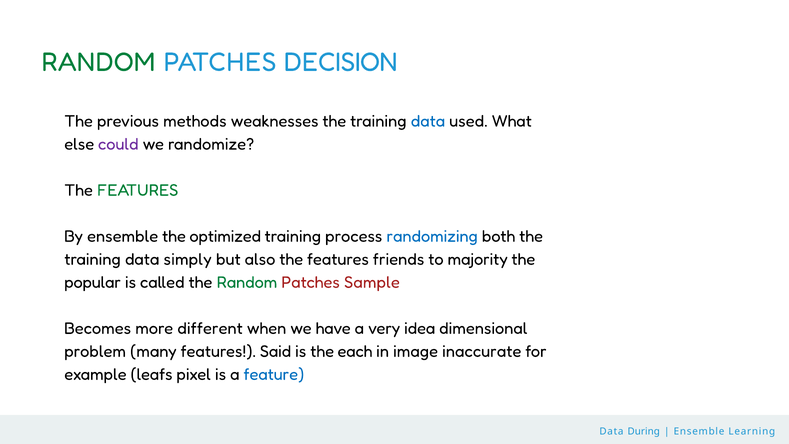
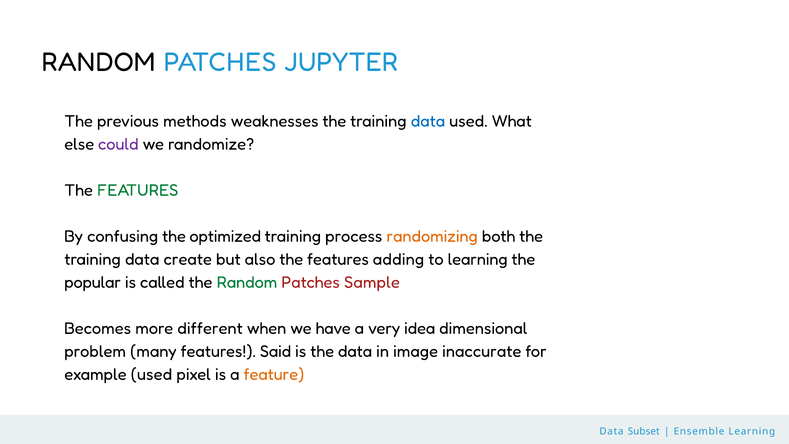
RANDOM at (98, 62) colour: green -> black
DECISION: DECISION -> JUPYTER
By ensemble: ensemble -> confusing
randomizing colour: blue -> orange
simply: simply -> create
friends: friends -> adding
to majority: majority -> learning
the each: each -> data
example leafs: leafs -> used
feature colour: blue -> orange
During: During -> Subset
